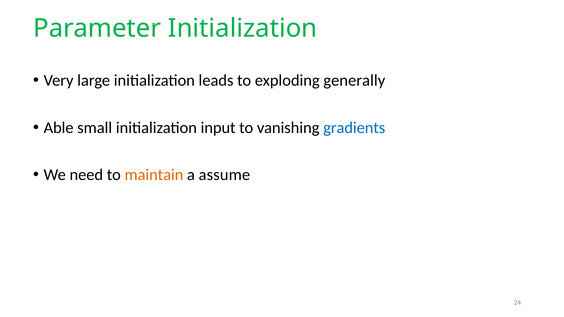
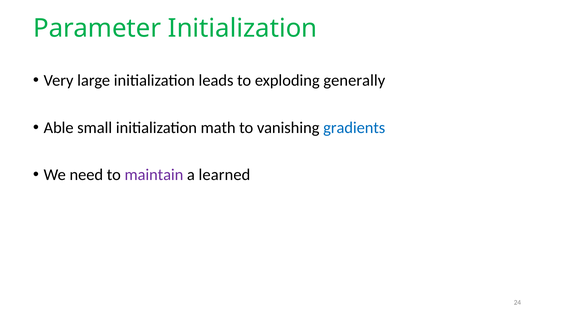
input: input -> math
maintain colour: orange -> purple
assume: assume -> learned
